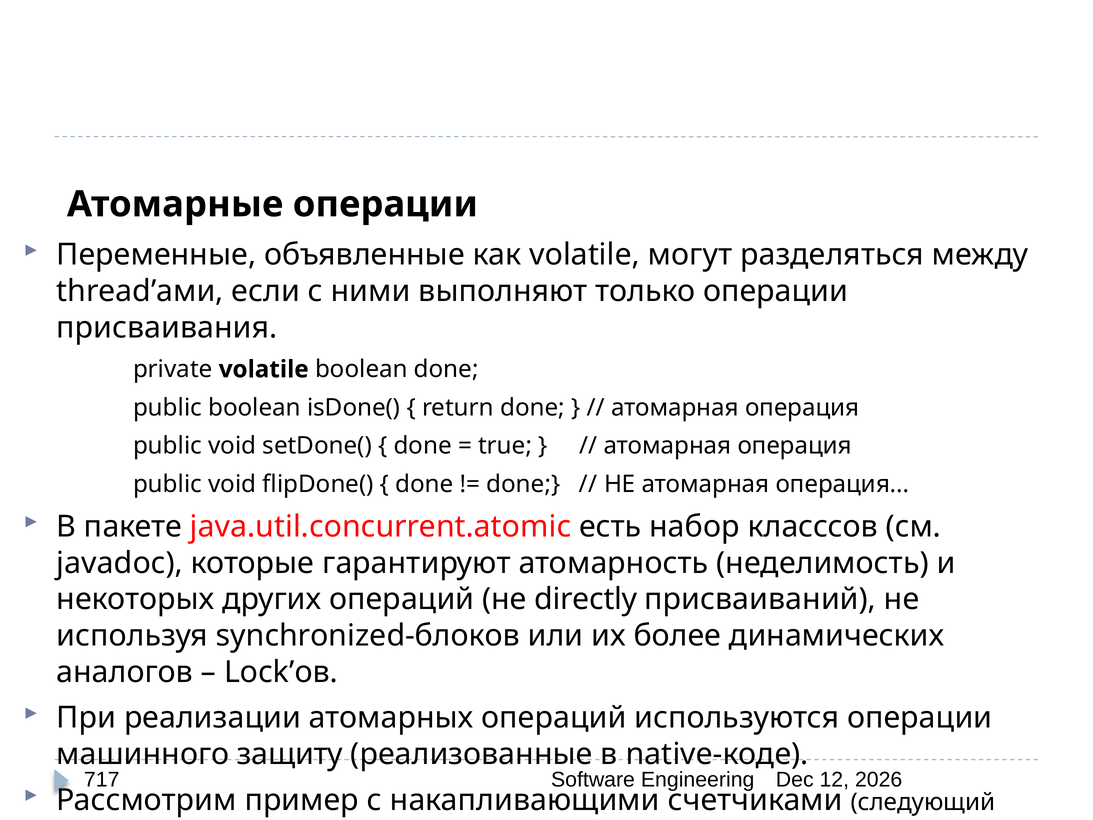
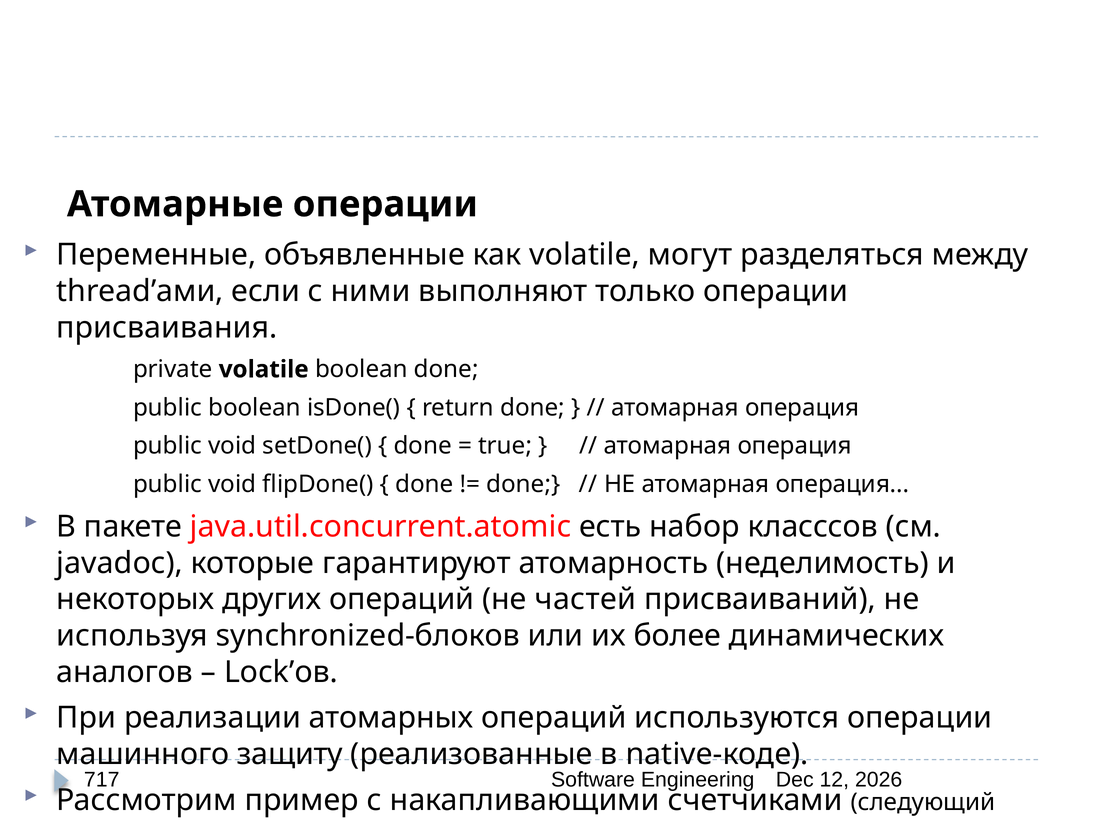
directly: directly -> частей
